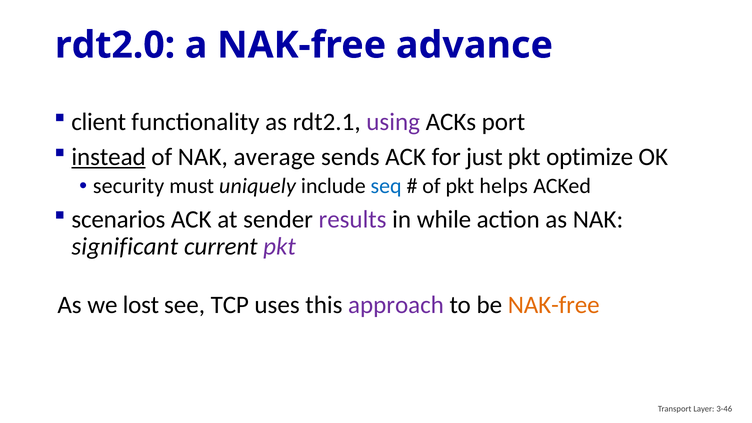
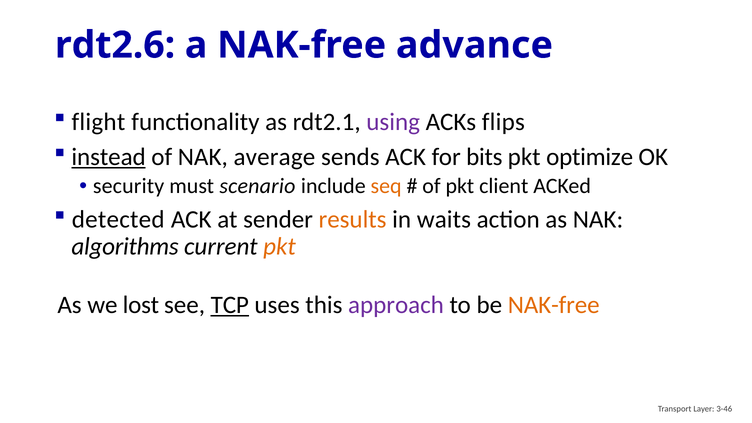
rdt2.0: rdt2.0 -> rdt2.6
client: client -> flight
port: port -> flips
just: just -> bits
uniquely: uniquely -> scenario
seq colour: blue -> orange
helps: helps -> client
scenarios: scenarios -> detected
results colour: purple -> orange
while: while -> waits
significant: significant -> algorithms
pkt at (280, 246) colour: purple -> orange
TCP underline: none -> present
